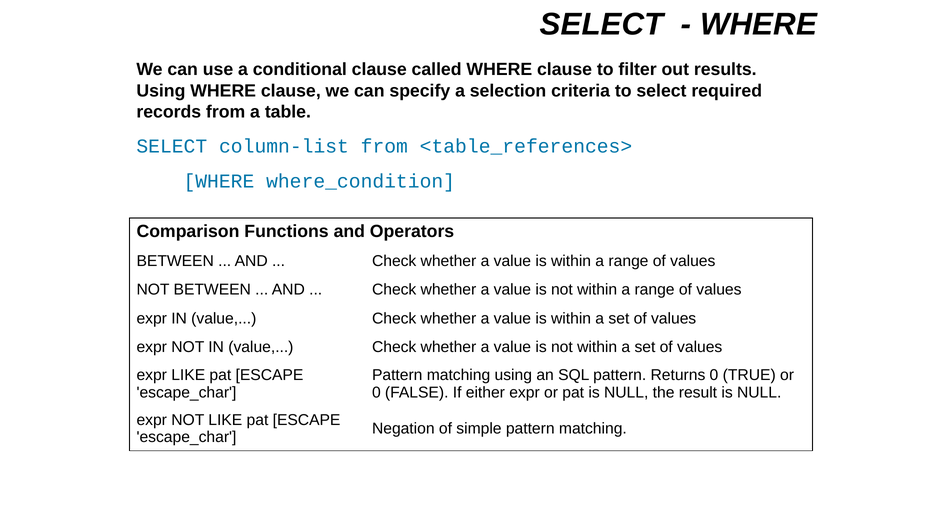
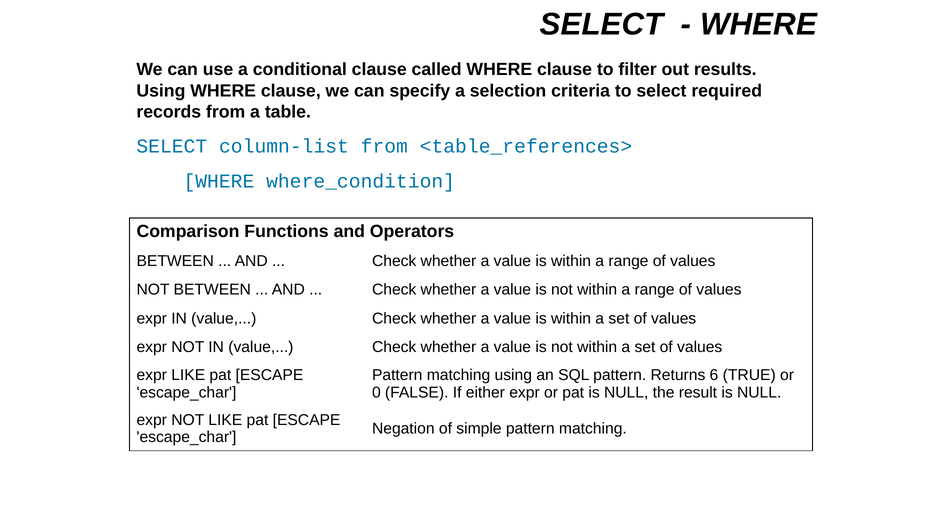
Returns 0: 0 -> 6
